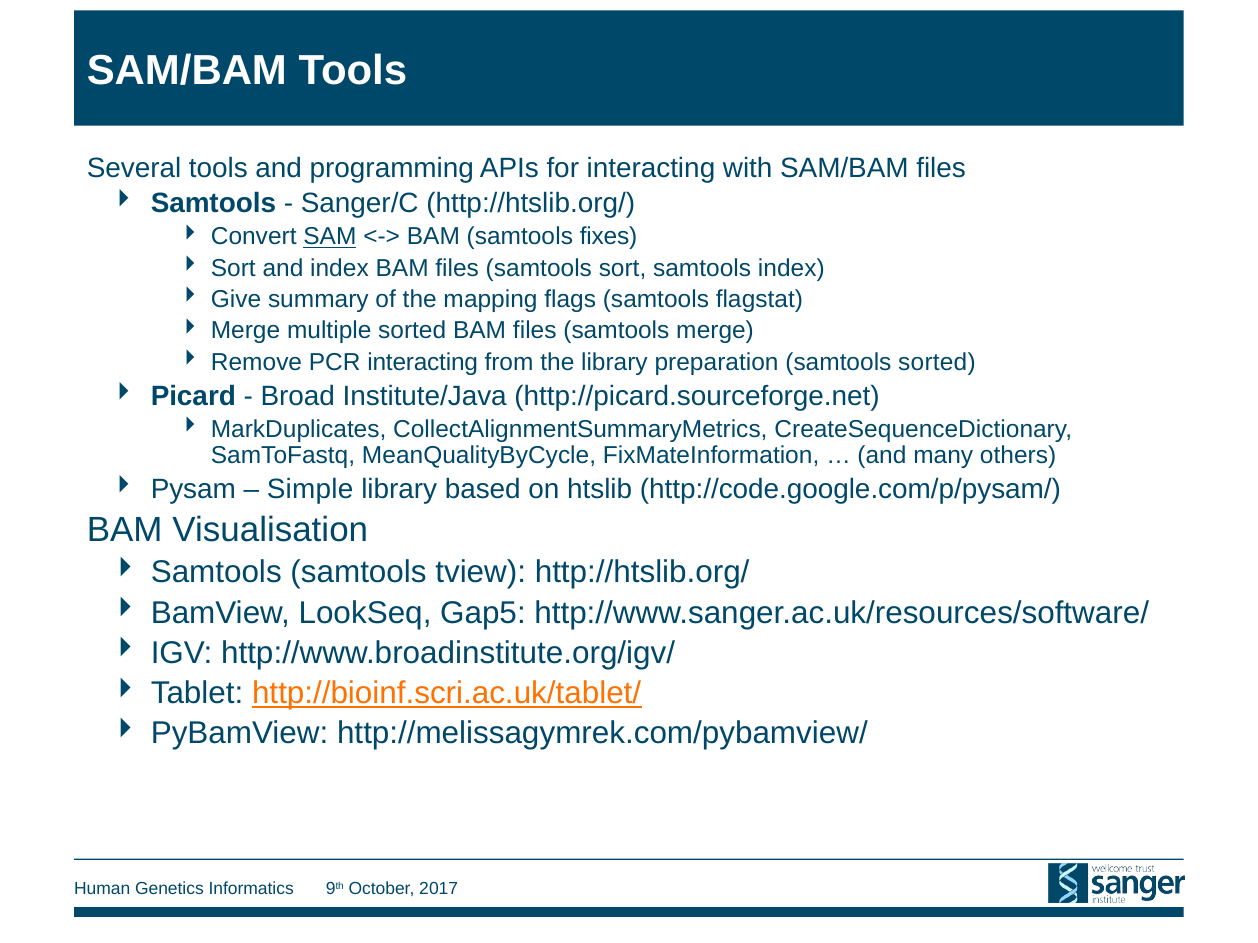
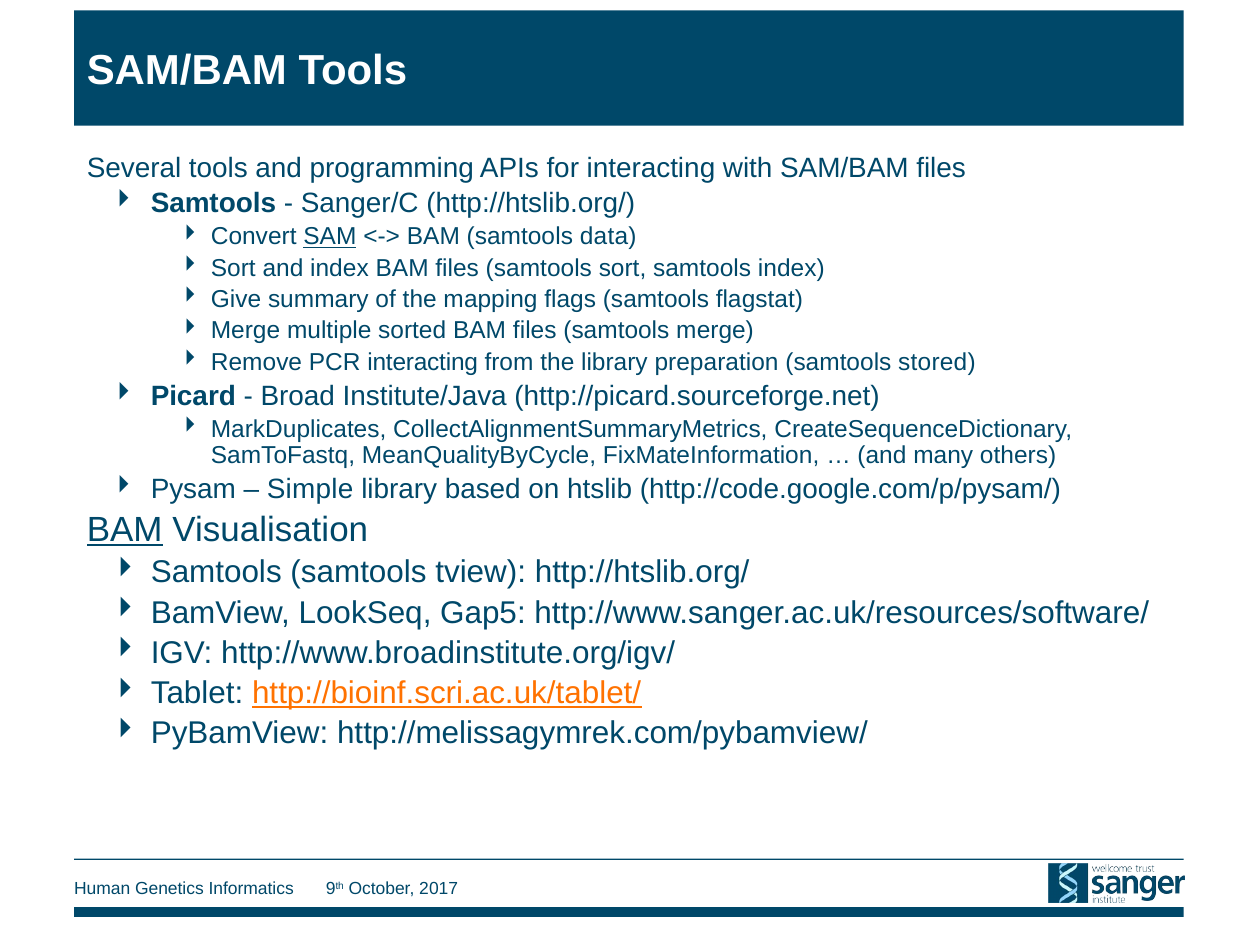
fixes: fixes -> data
samtools sorted: sorted -> stored
BAM at (125, 531) underline: none -> present
